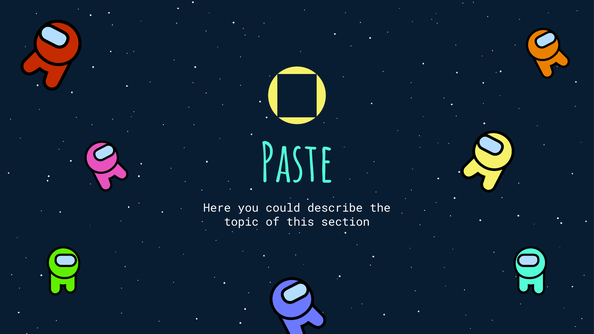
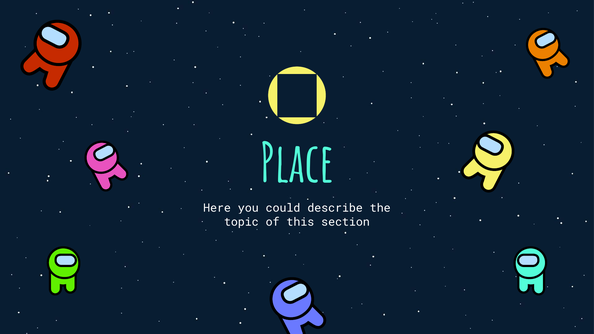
Paste: Paste -> Place
